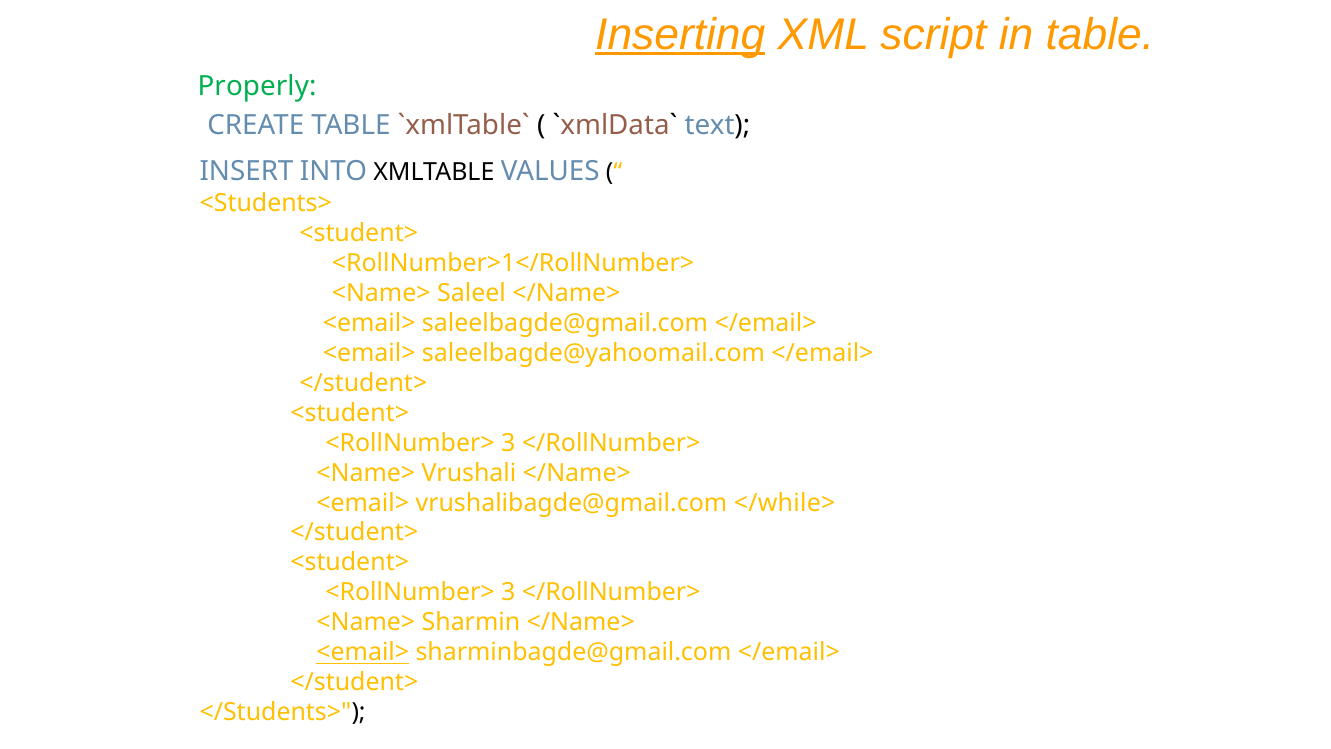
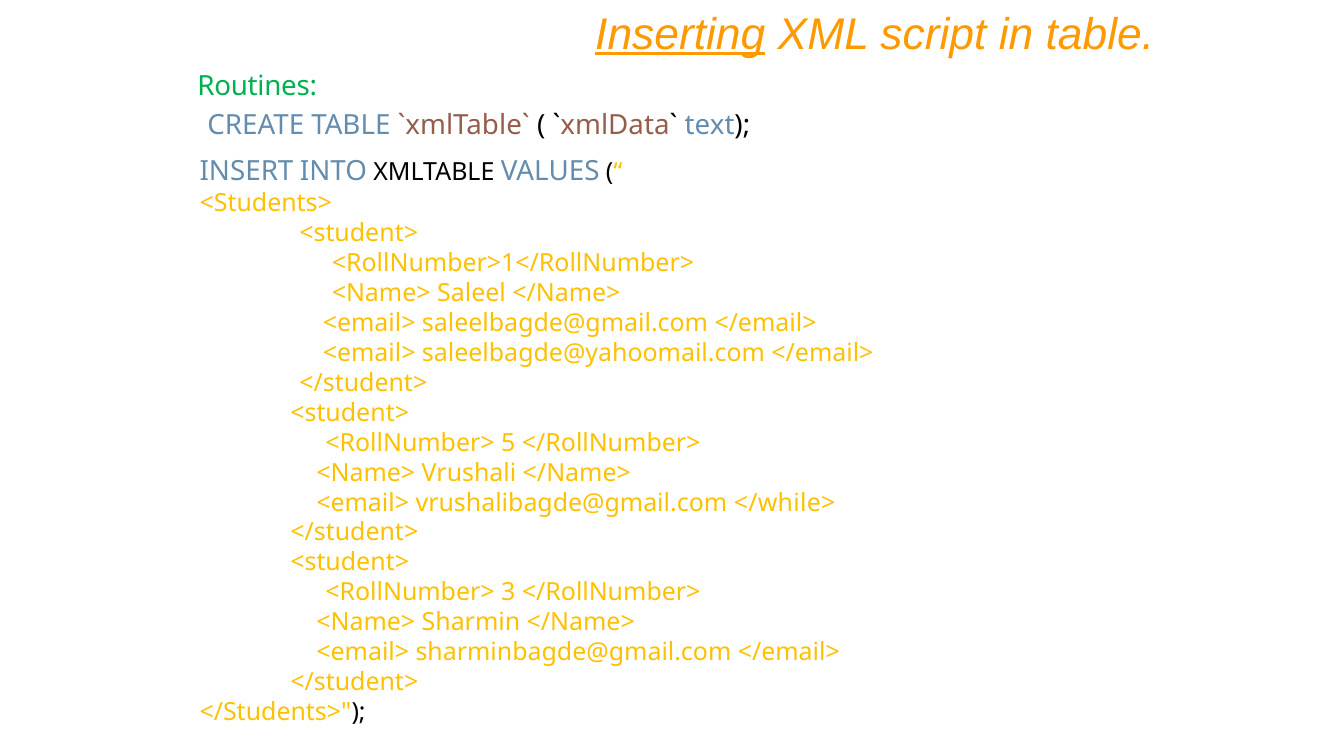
Properly: Properly -> Routines
3 at (508, 443): 3 -> 5
<email> at (363, 652) underline: present -> none
